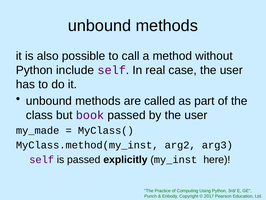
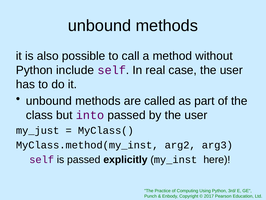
book: book -> into
my_made: my_made -> my_just
